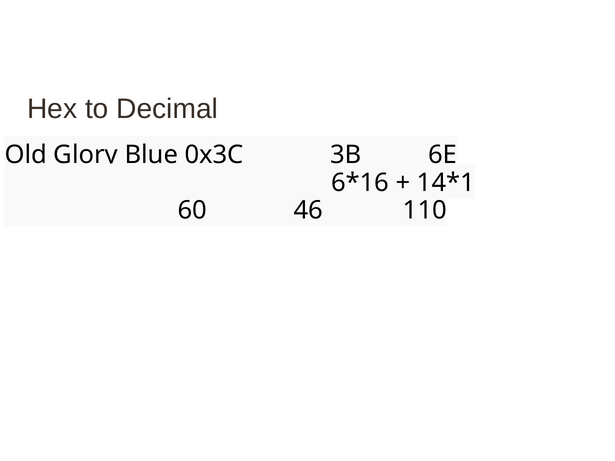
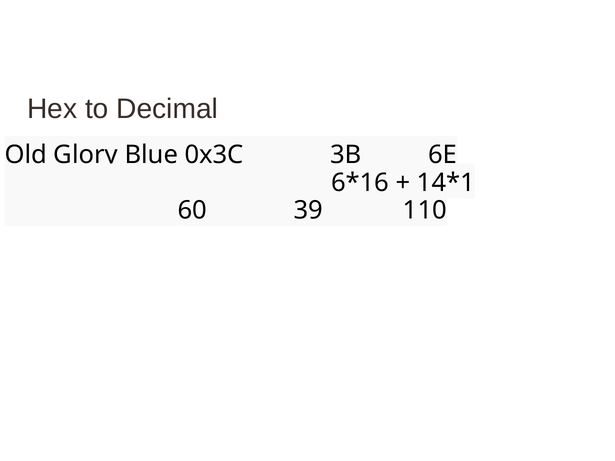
46: 46 -> 39
